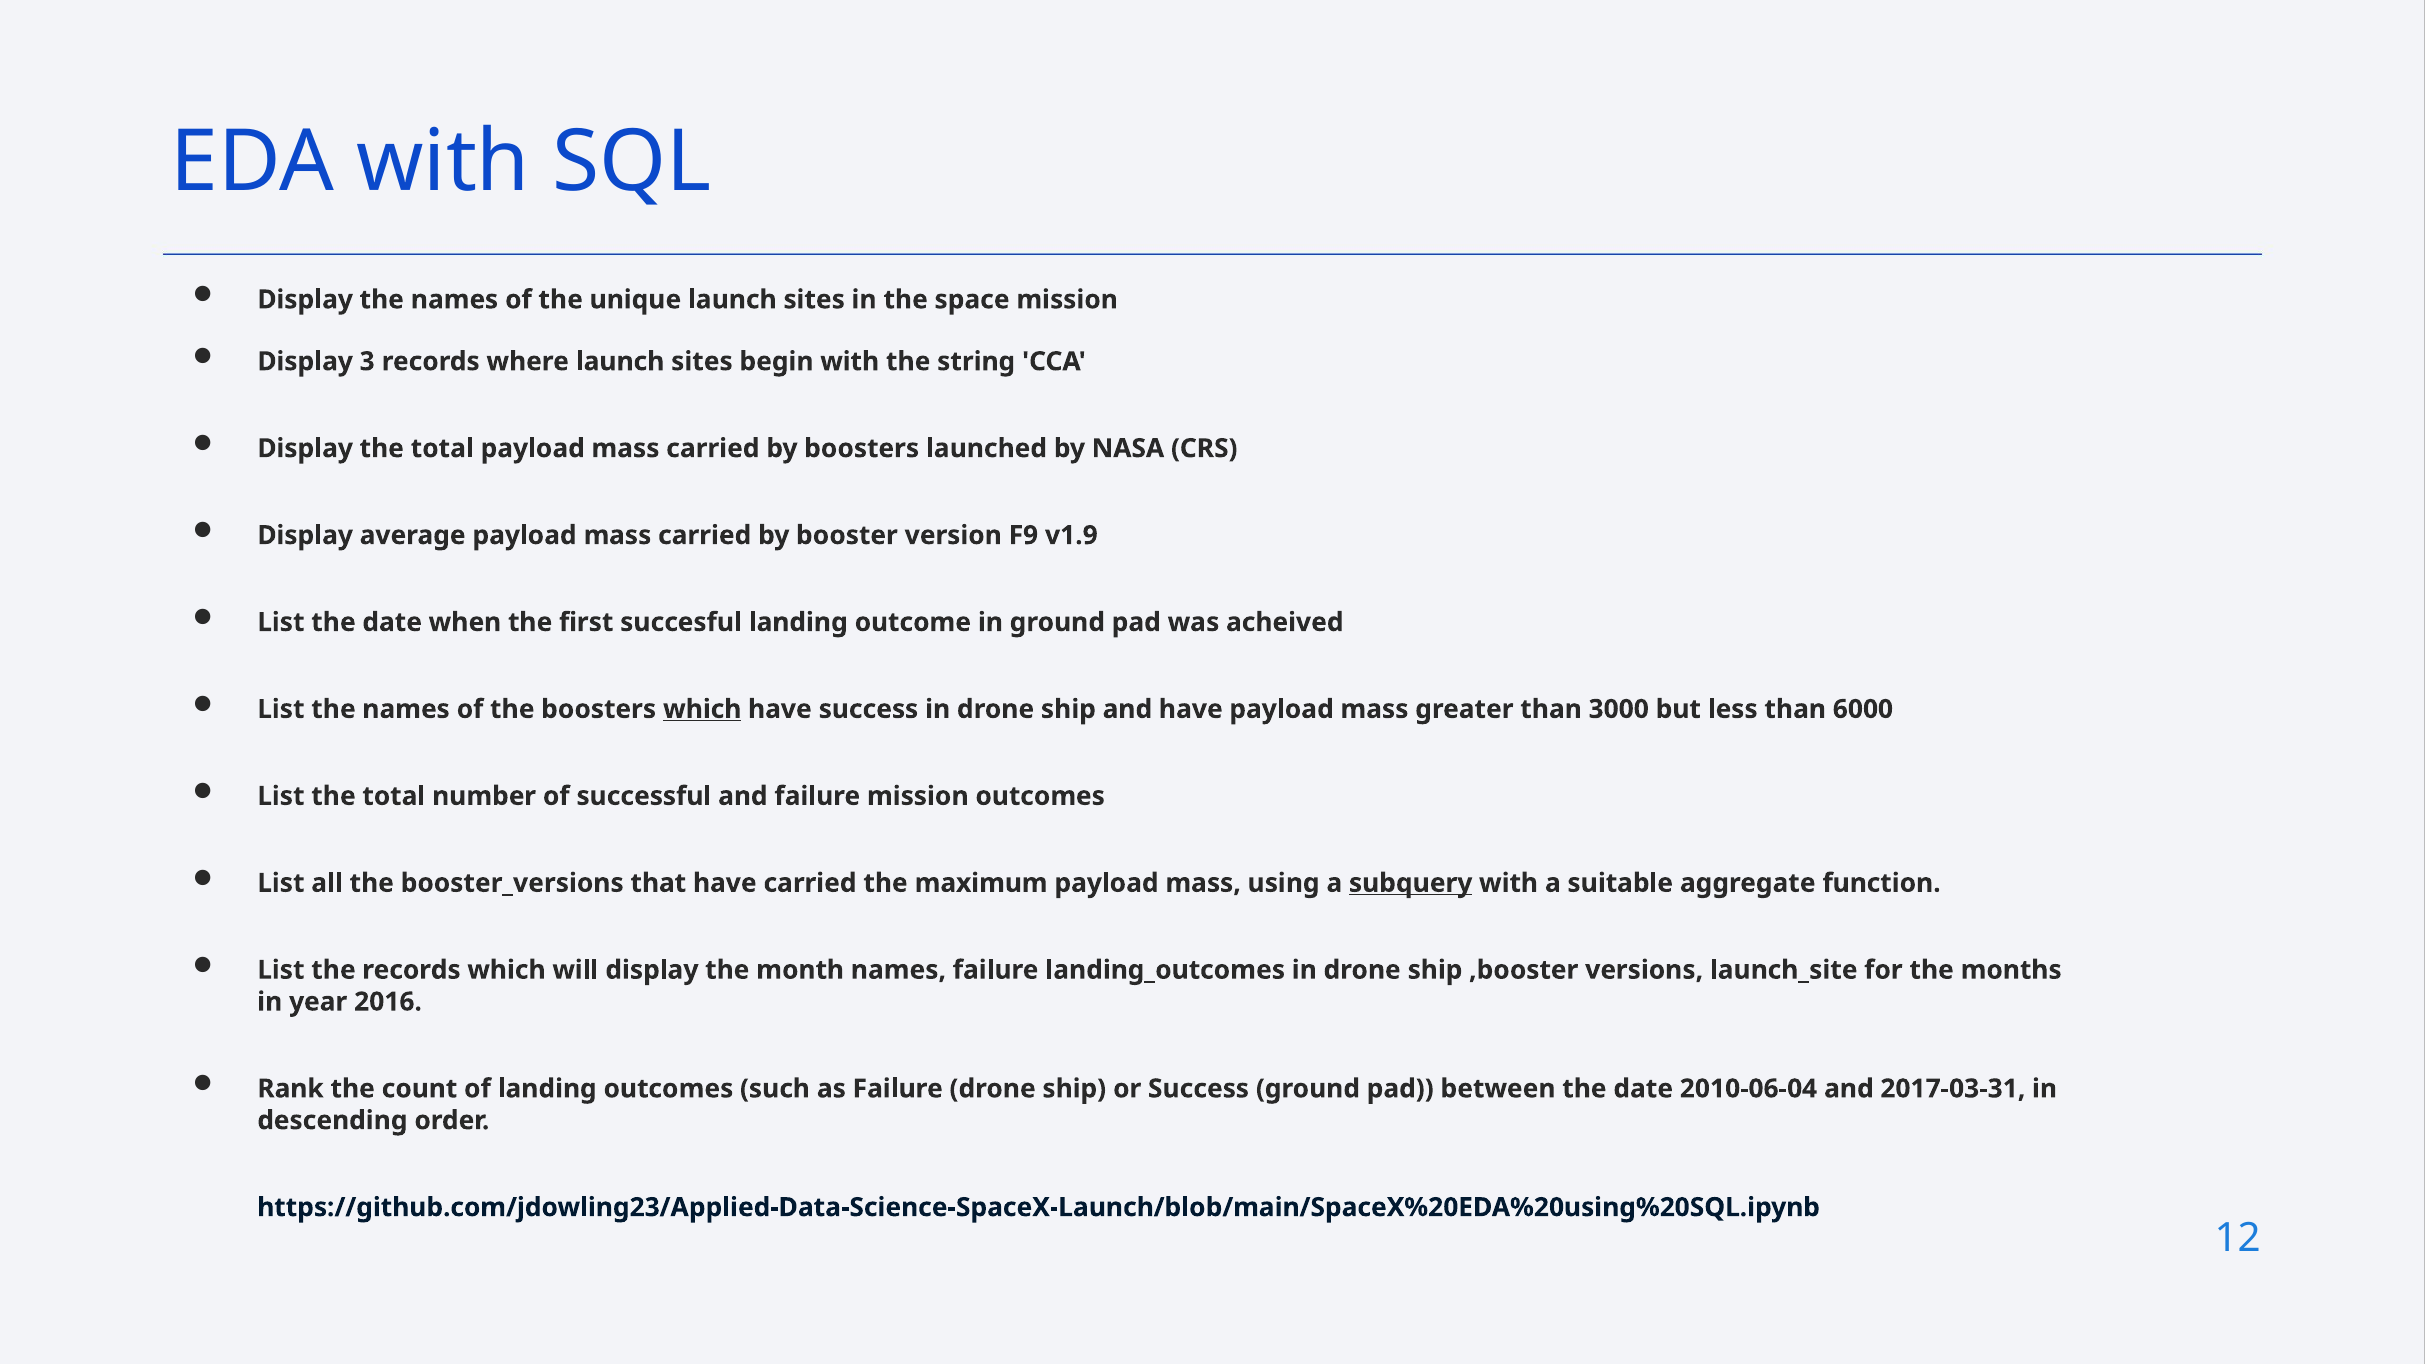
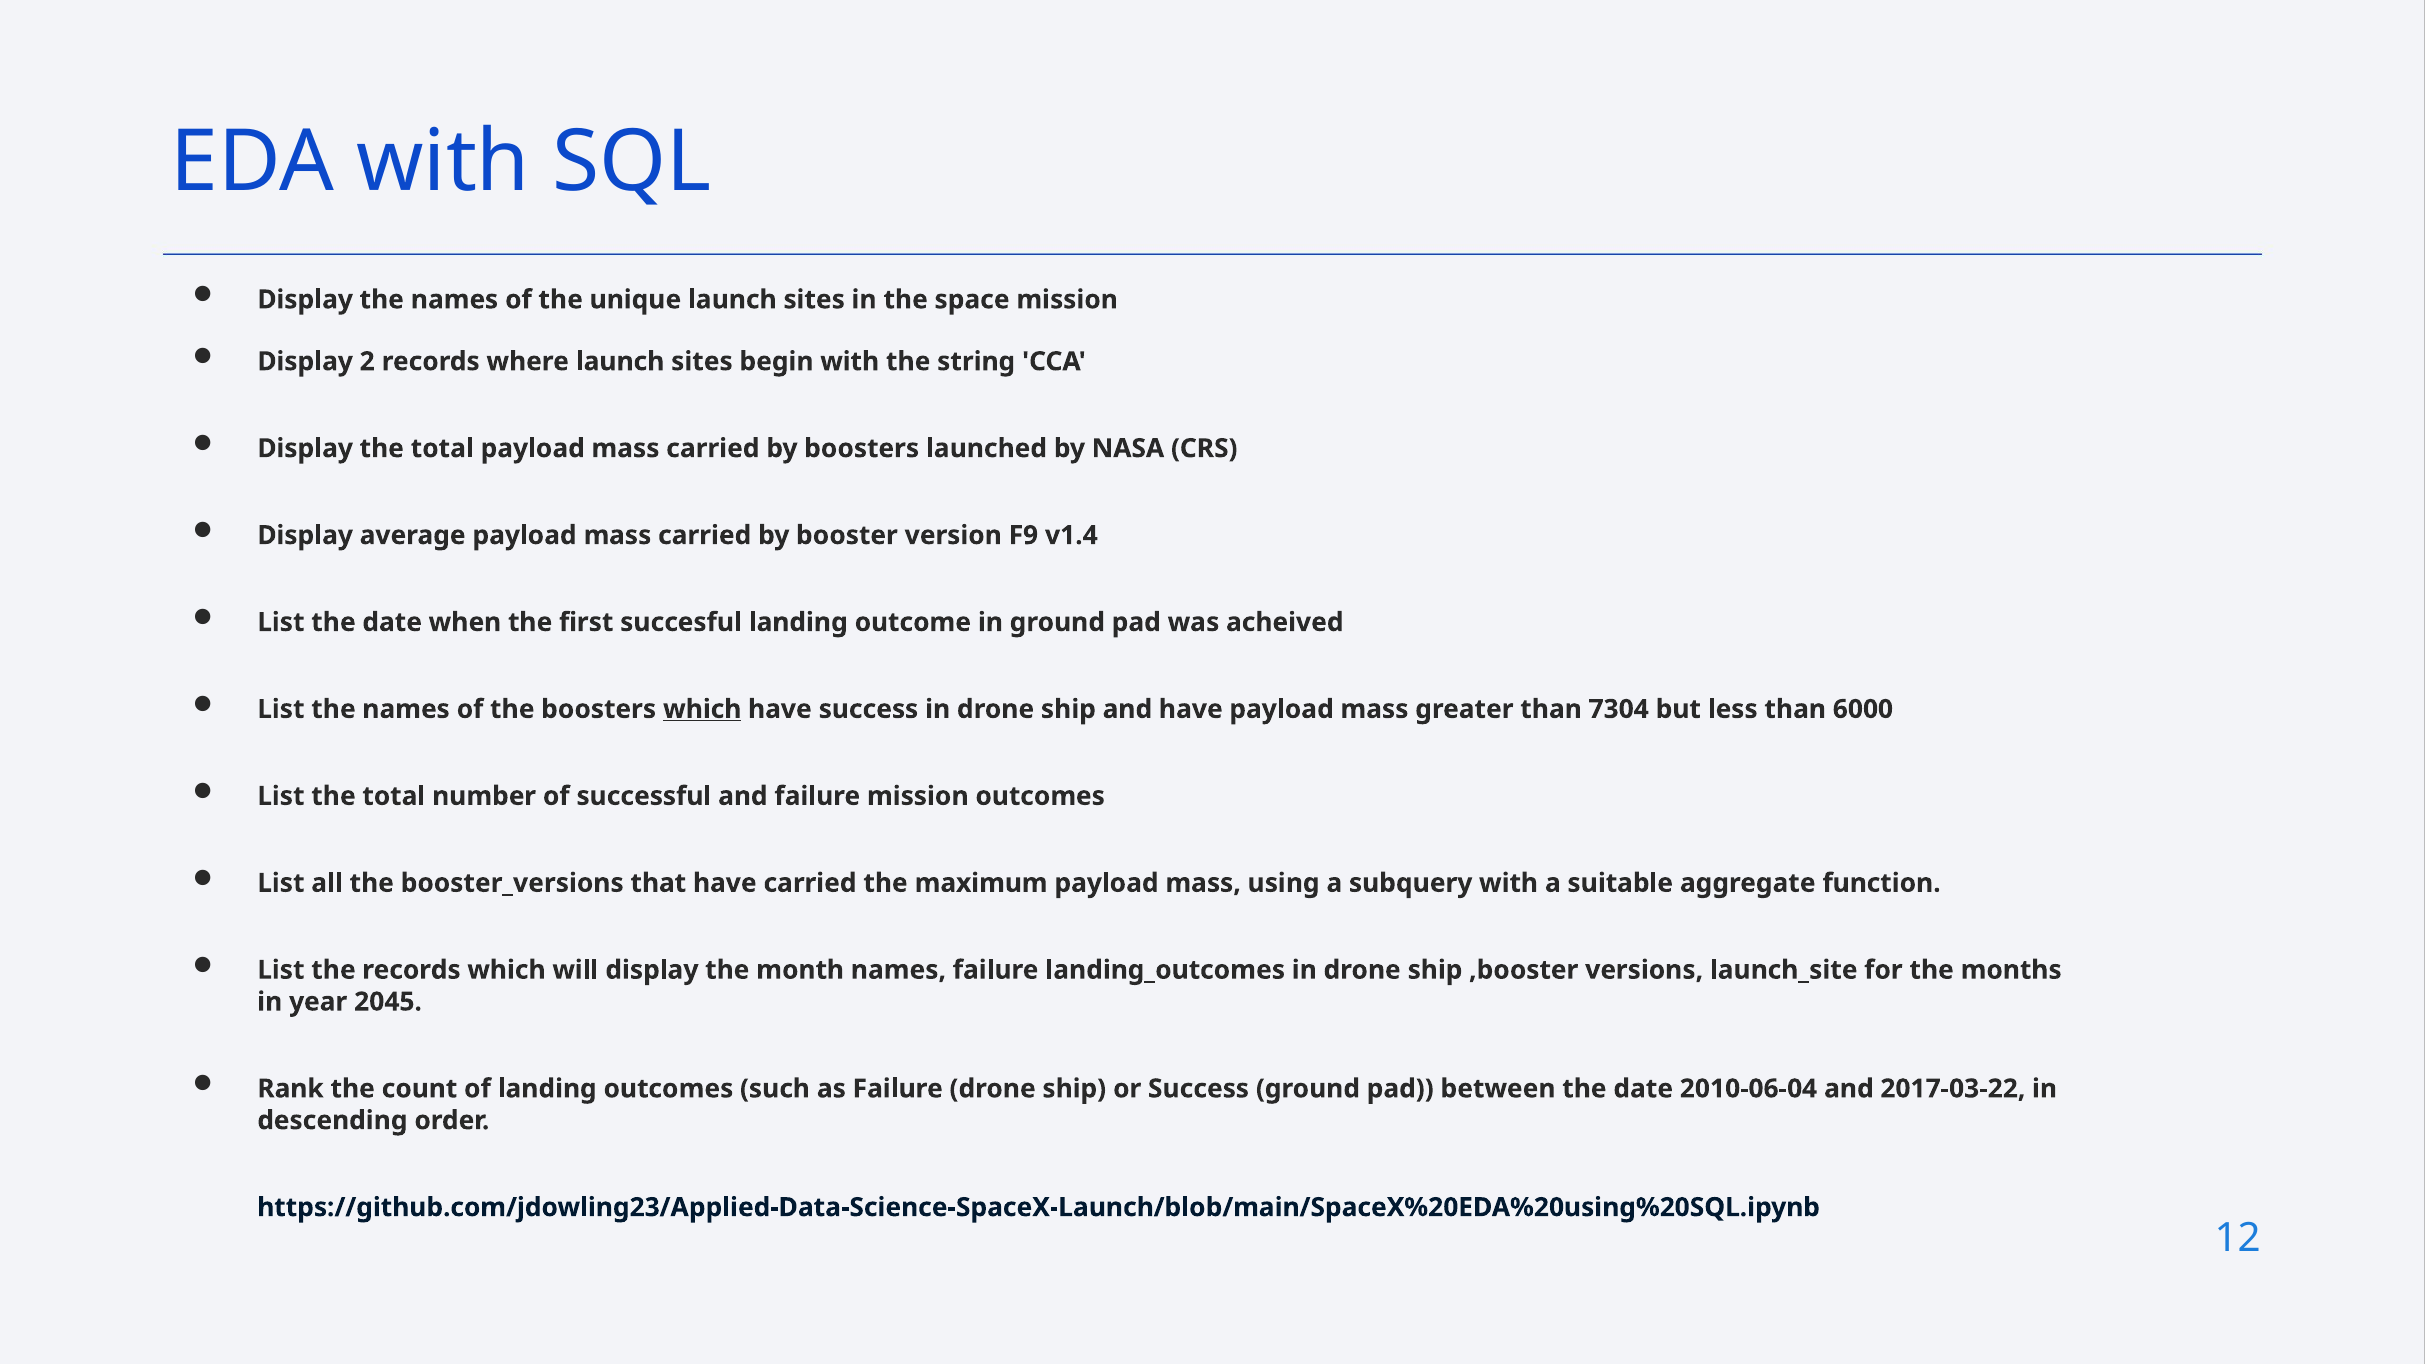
3: 3 -> 2
v1.9: v1.9 -> v1.4
3000: 3000 -> 7304
subquery underline: present -> none
2016: 2016 -> 2045
2017-03-31: 2017-03-31 -> 2017-03-22
